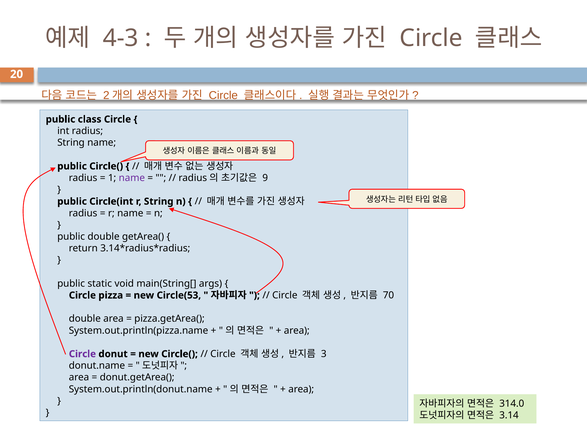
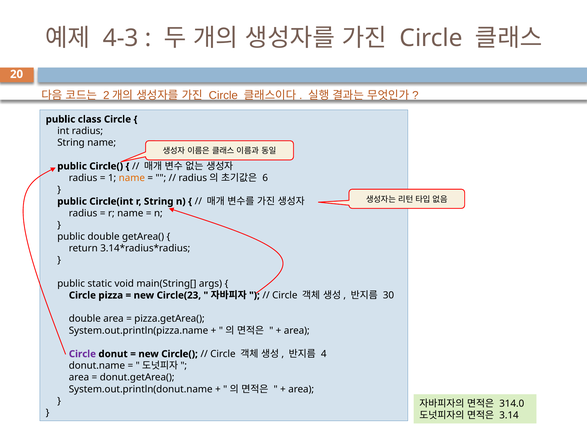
name at (132, 178) colour: purple -> orange
9: 9 -> 6
Circle(53: Circle(53 -> Circle(23
70: 70 -> 30
3: 3 -> 4
